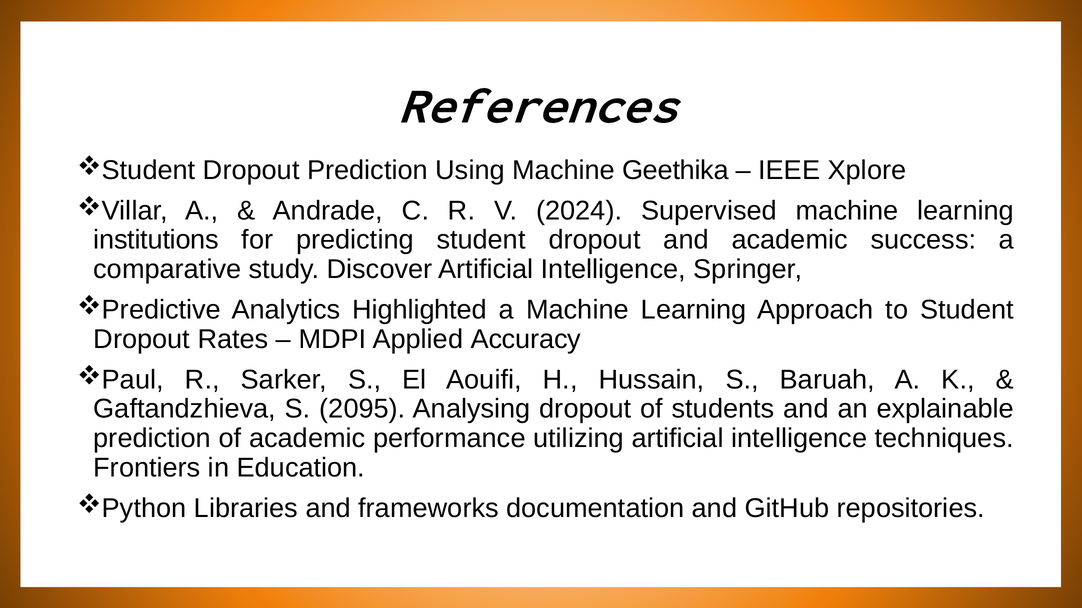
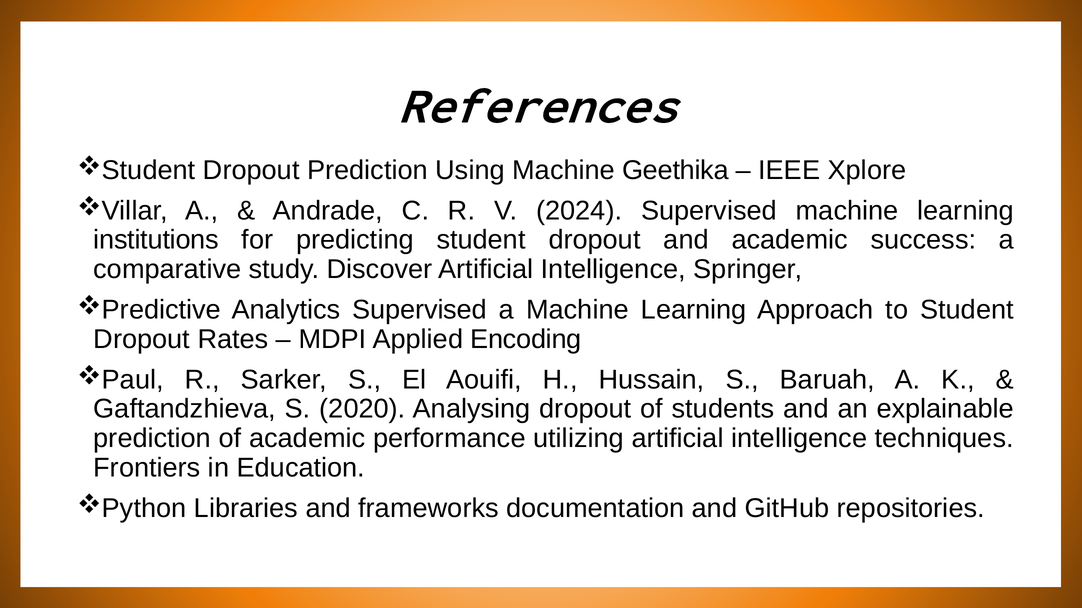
Analytics Highlighted: Highlighted -> Supervised
Accuracy: Accuracy -> Encoding
2095: 2095 -> 2020
